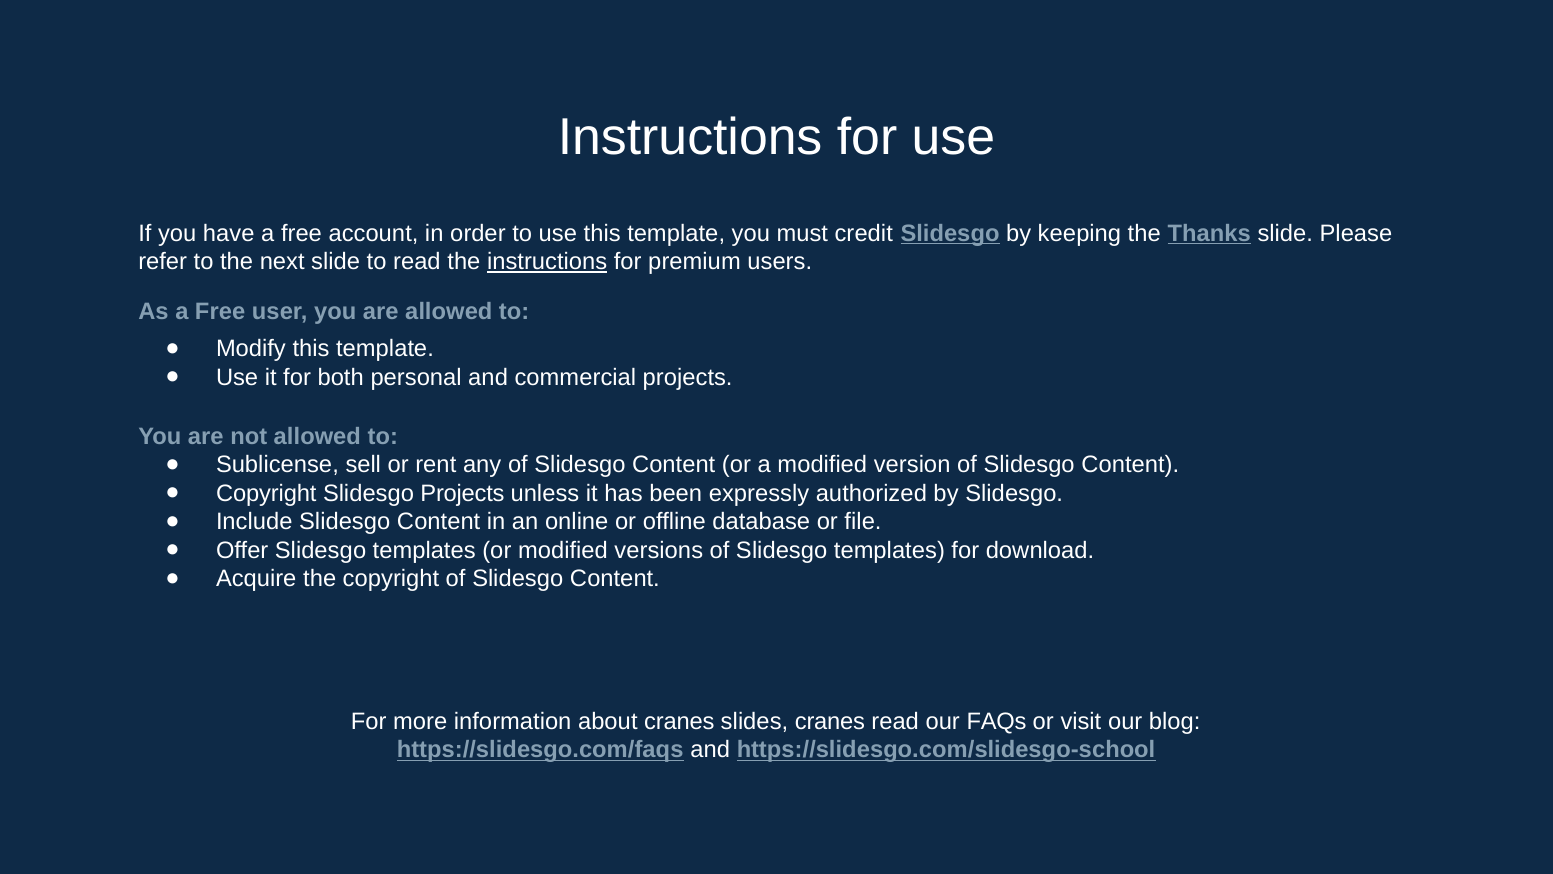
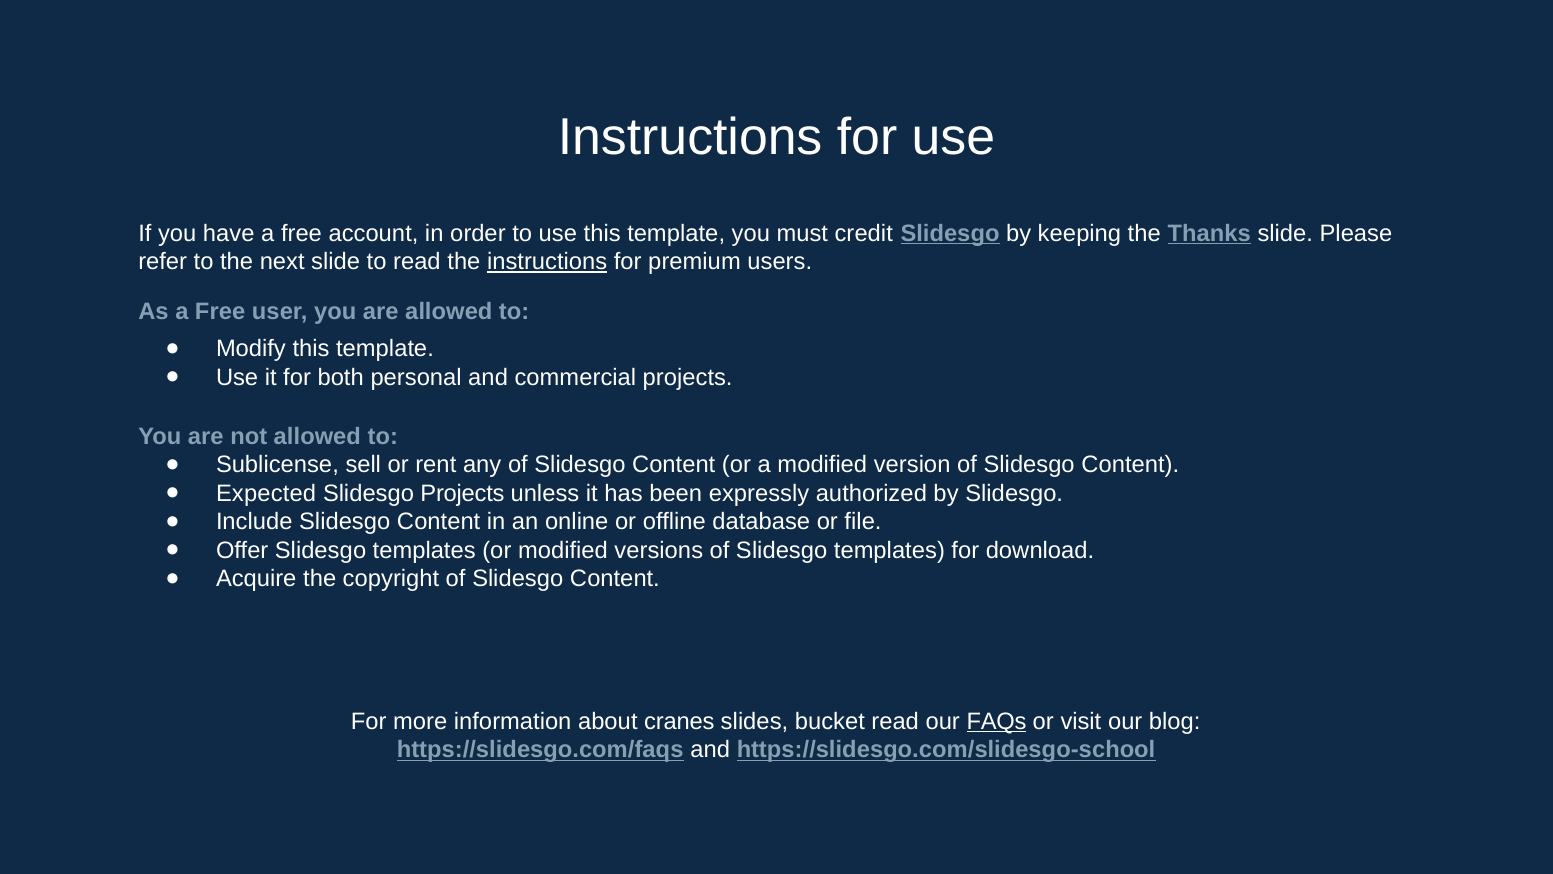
Copyright at (266, 493): Copyright -> Expected
slides cranes: cranes -> bucket
FAQs underline: none -> present
